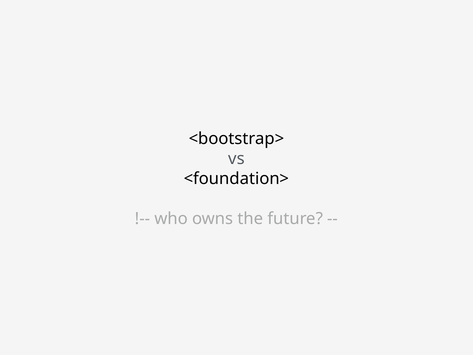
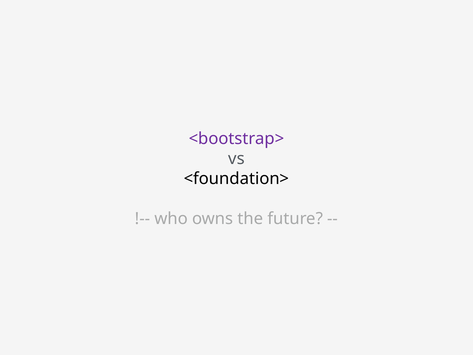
<bootstrap> colour: black -> purple
